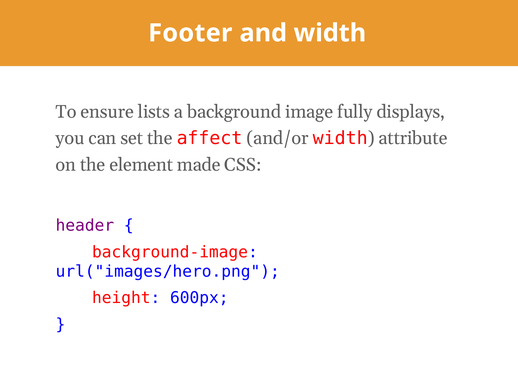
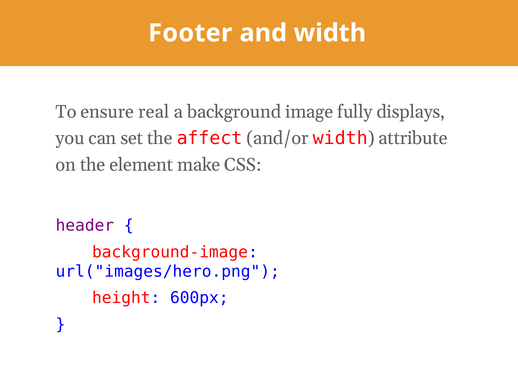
lists: lists -> real
made: made -> make
